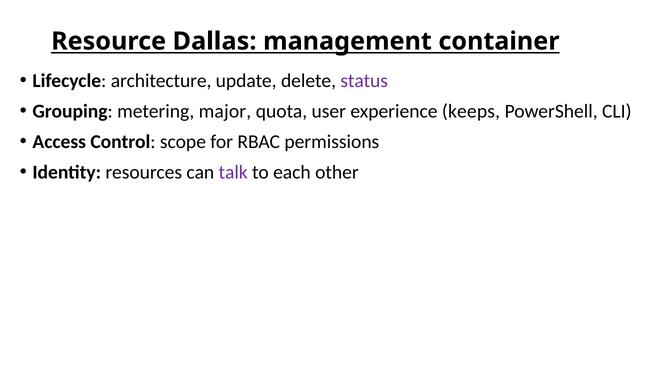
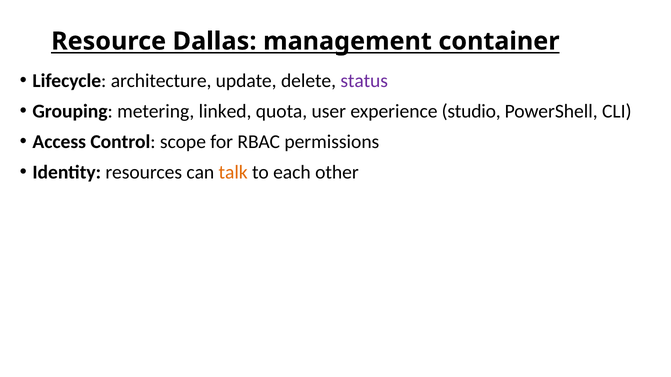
major: major -> linked
keeps: keeps -> studio
talk colour: purple -> orange
